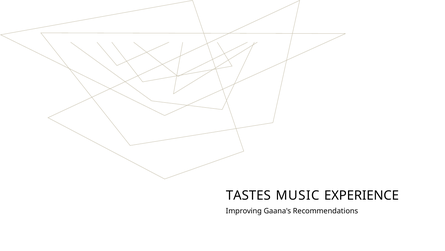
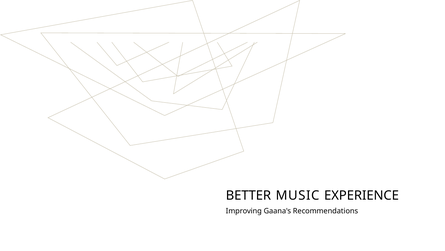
TASTES: TASTES -> BETTER
